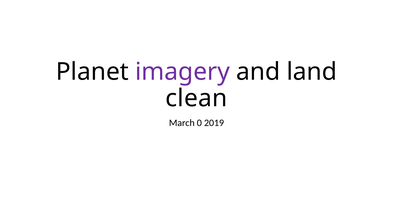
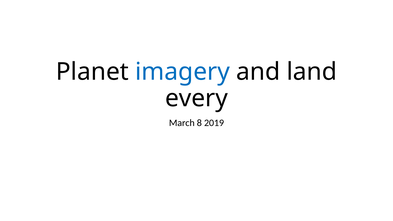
imagery colour: purple -> blue
clean: clean -> every
0: 0 -> 8
